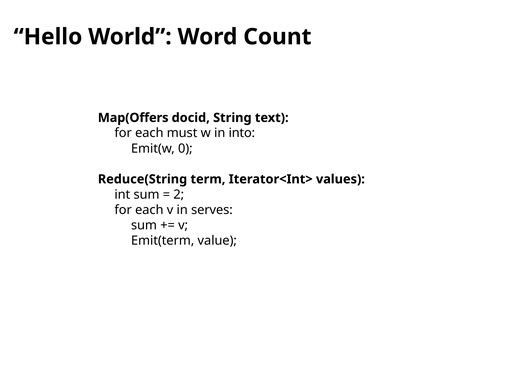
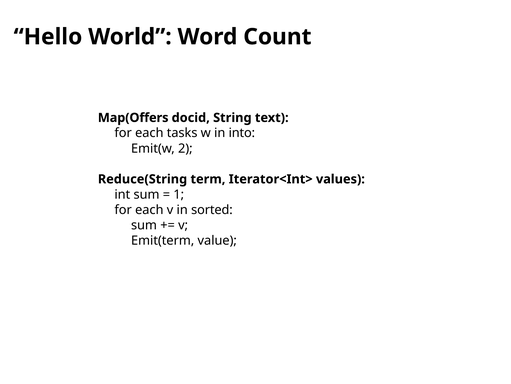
must: must -> tasks
0: 0 -> 2
2: 2 -> 1
serves: serves -> sorted
